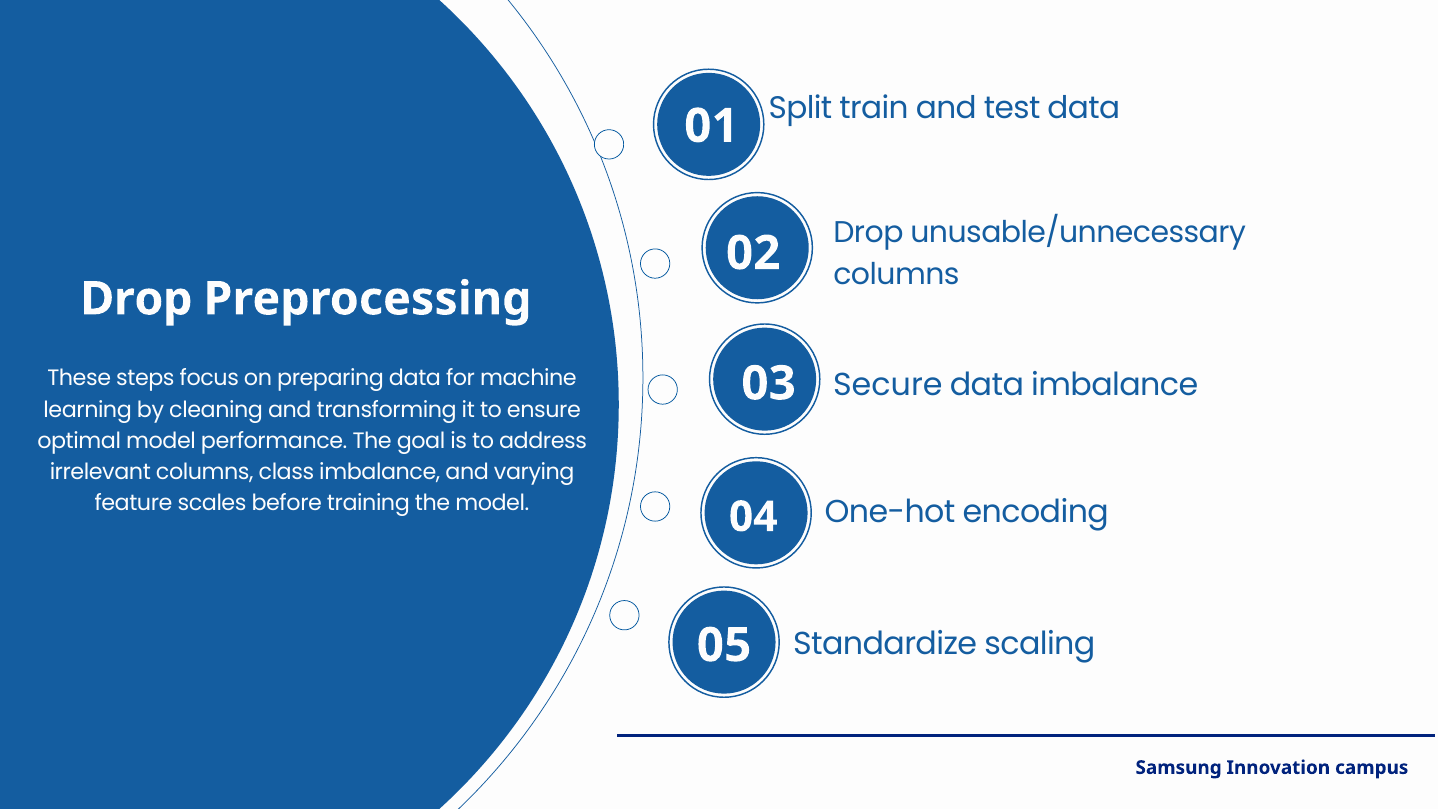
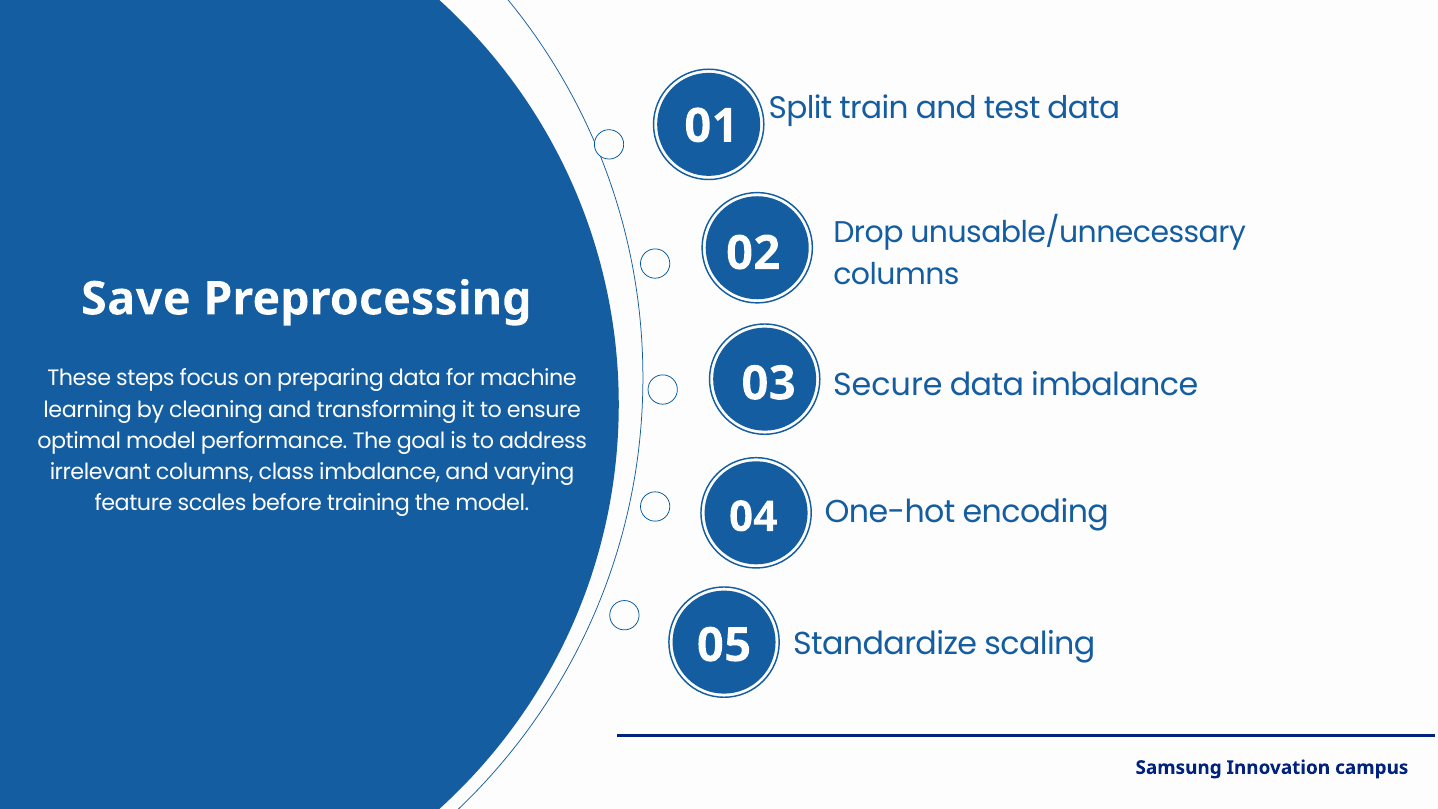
Drop at (136, 299): Drop -> Save
